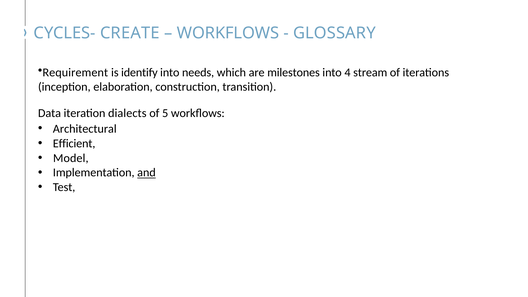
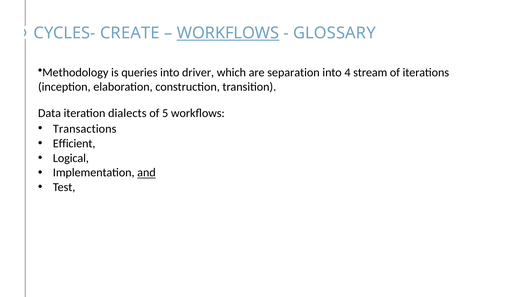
WORKFLOWS at (228, 33) underline: none -> present
Requirement: Requirement -> Methodology
identify: identify -> queries
needs: needs -> driver
milestones: milestones -> separation
Architectural: Architectural -> Transactions
Model: Model -> Logical
